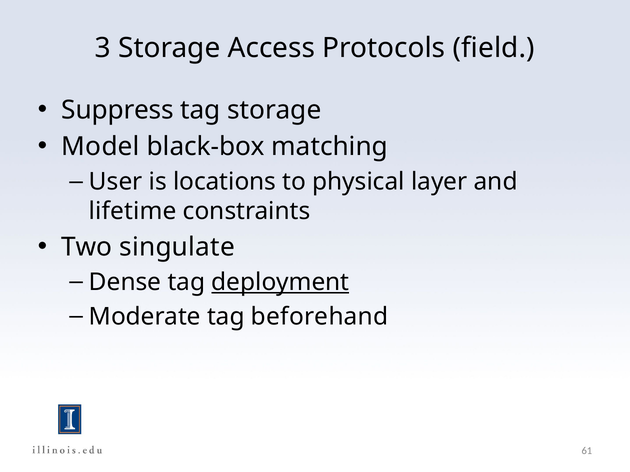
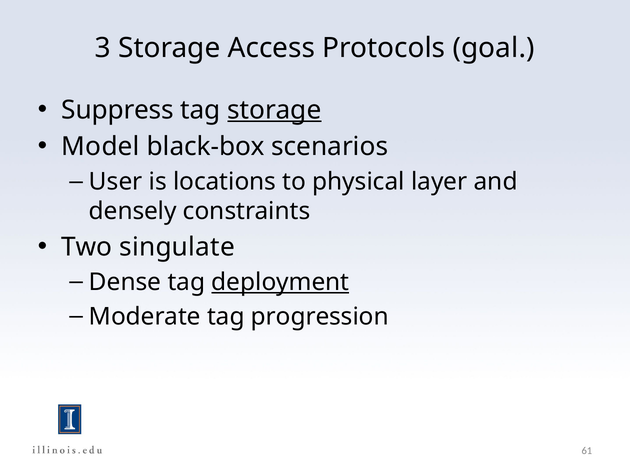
field: field -> goal
storage at (274, 110) underline: none -> present
matching: matching -> scenarios
lifetime: lifetime -> densely
beforehand: beforehand -> progression
